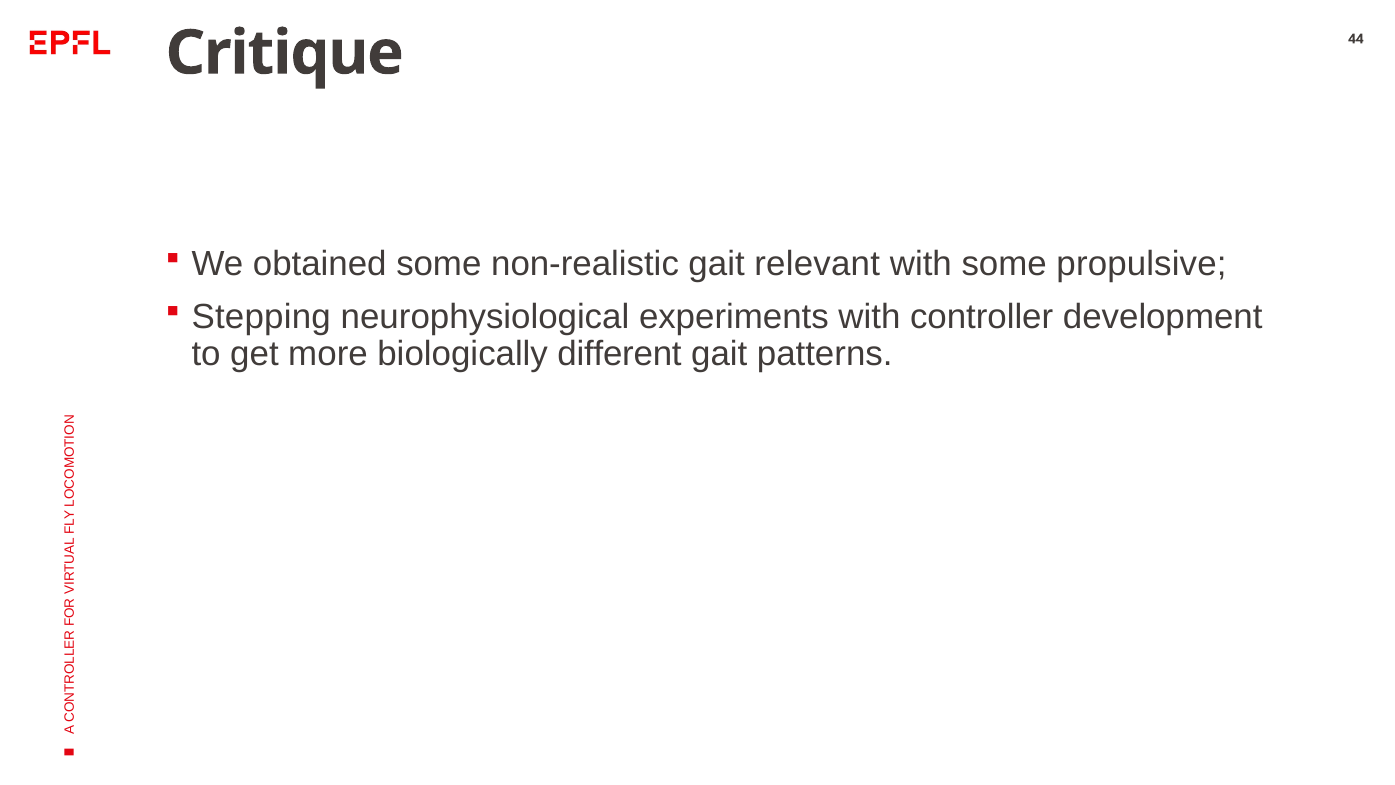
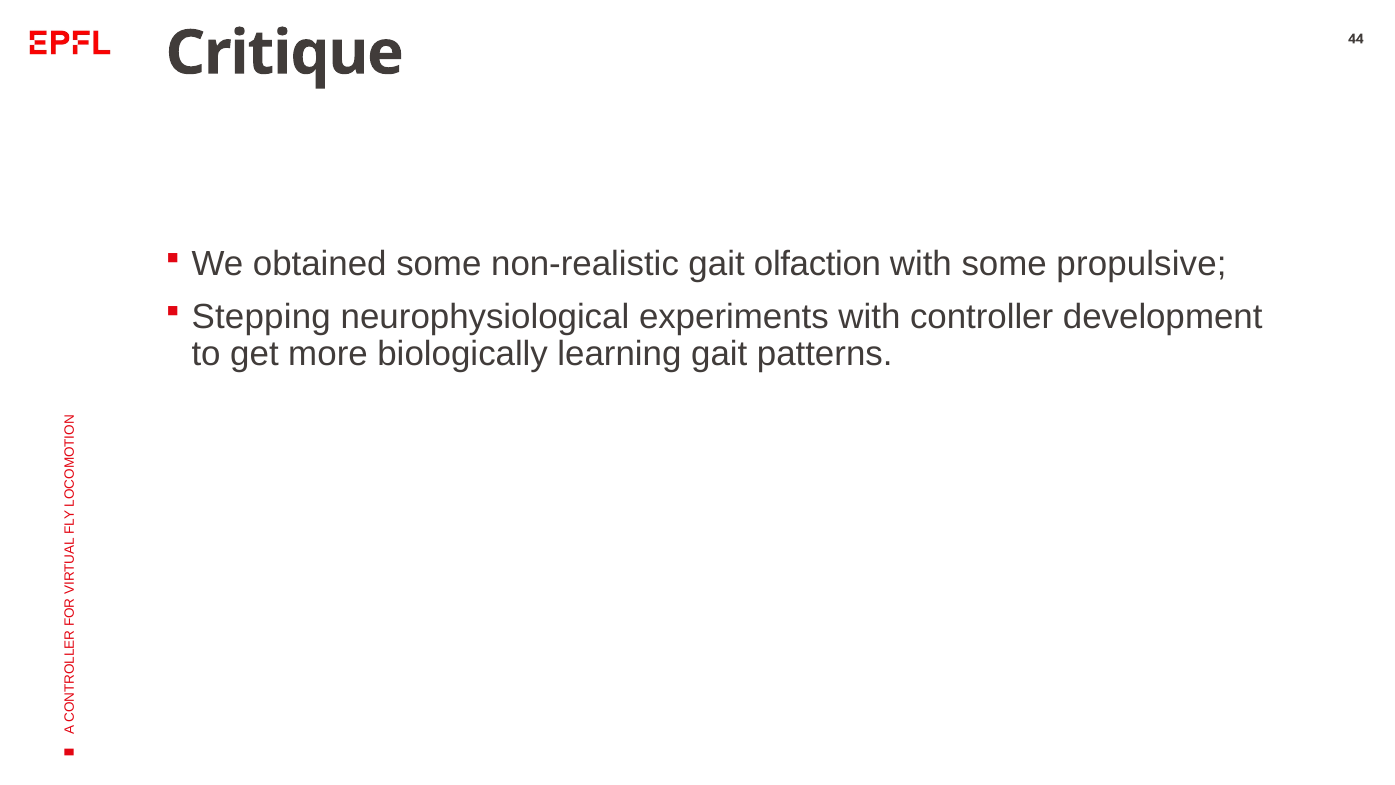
relevant: relevant -> olfaction
different: different -> learning
